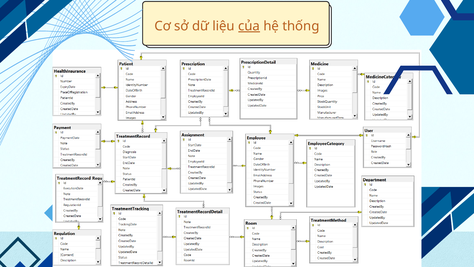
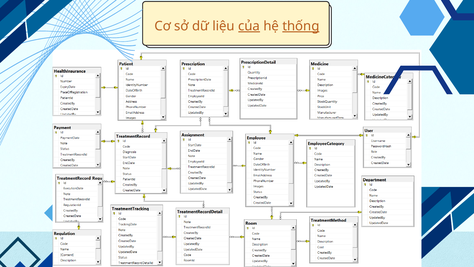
thống underline: none -> present
